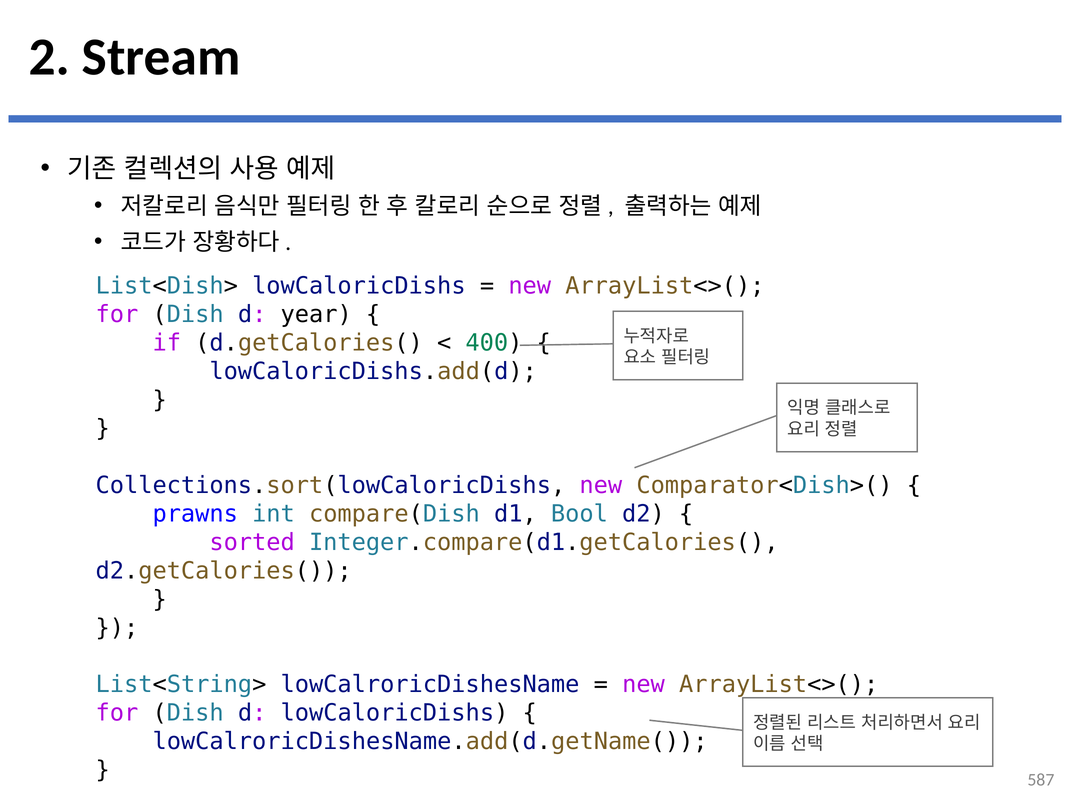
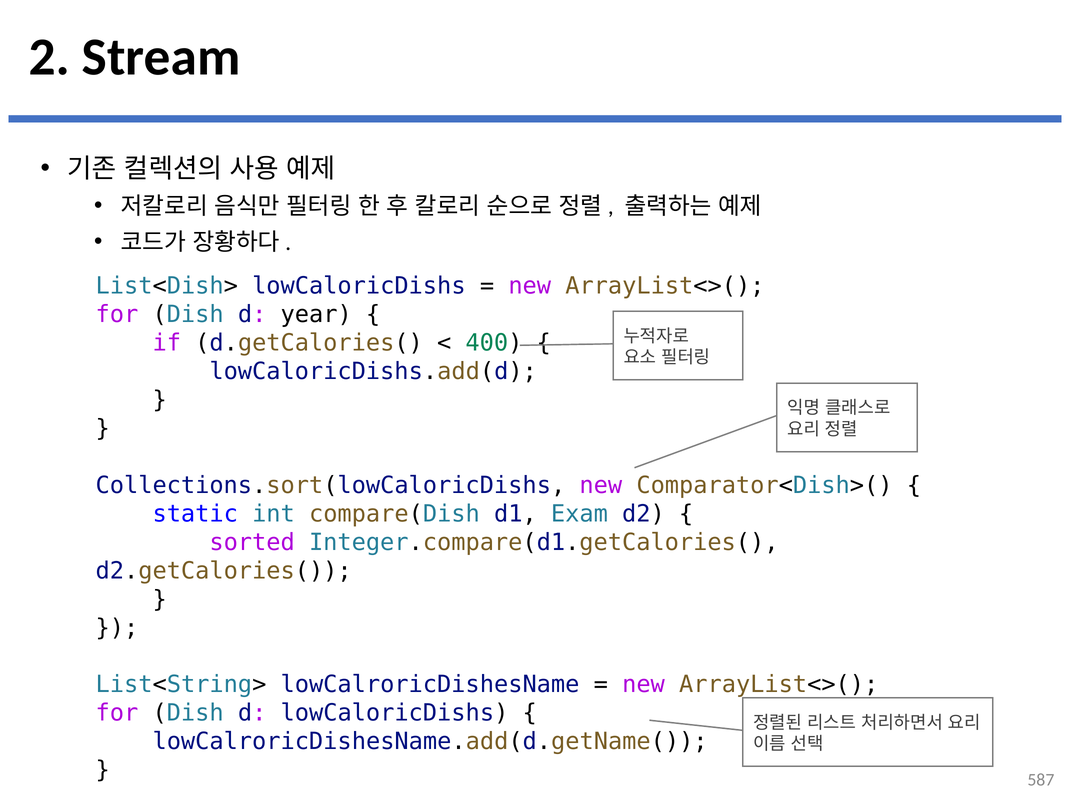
prawns: prawns -> static
Bool: Bool -> Exam
